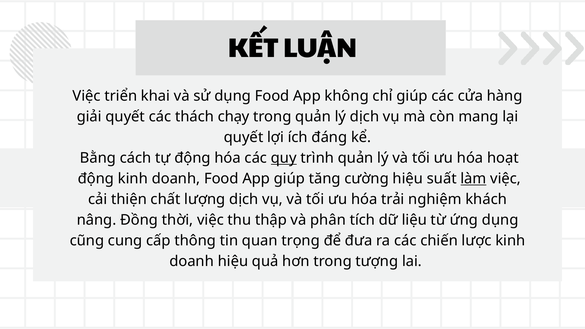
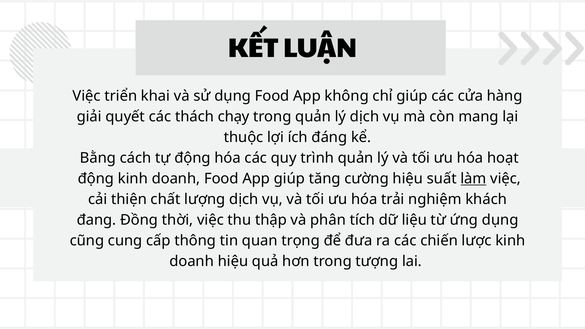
quyết at (244, 137): quyết -> thuộc
quy underline: present -> none
nâng: nâng -> đang
